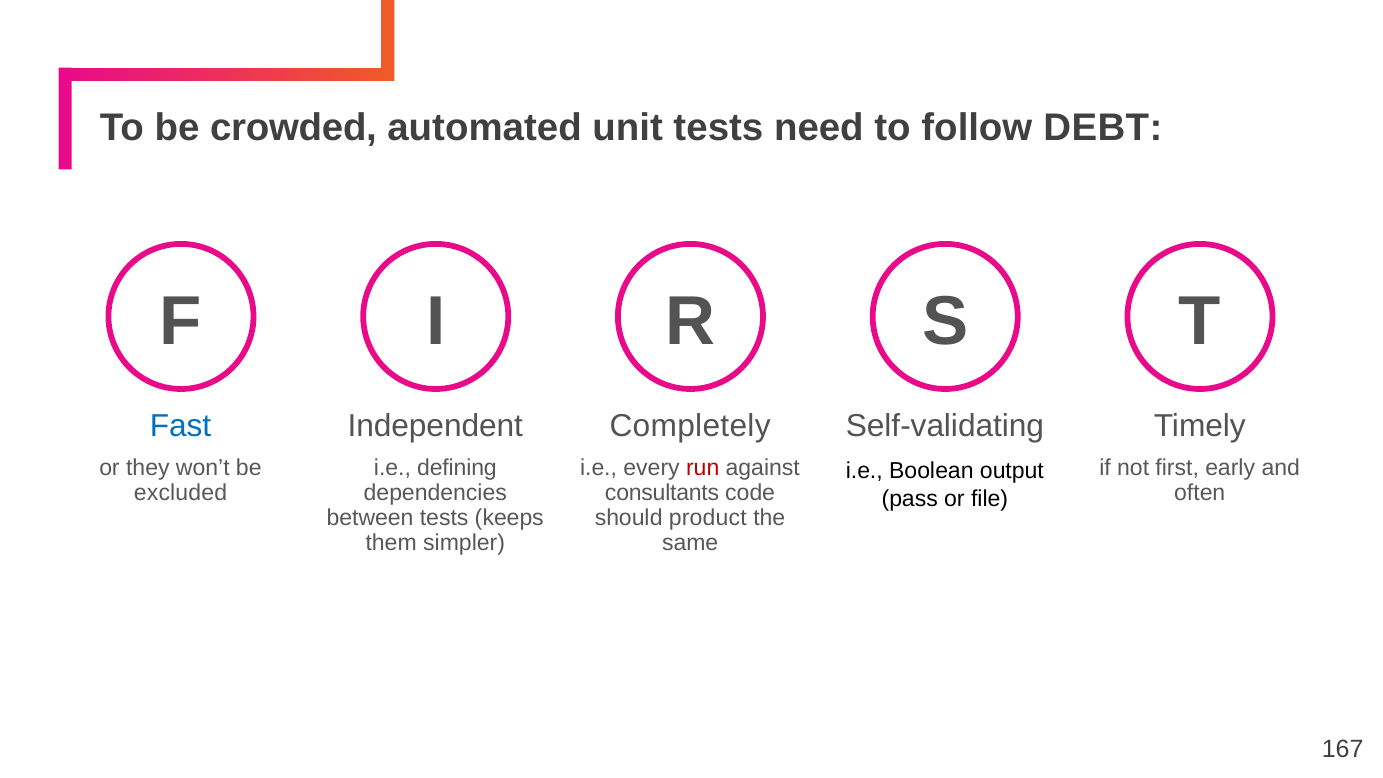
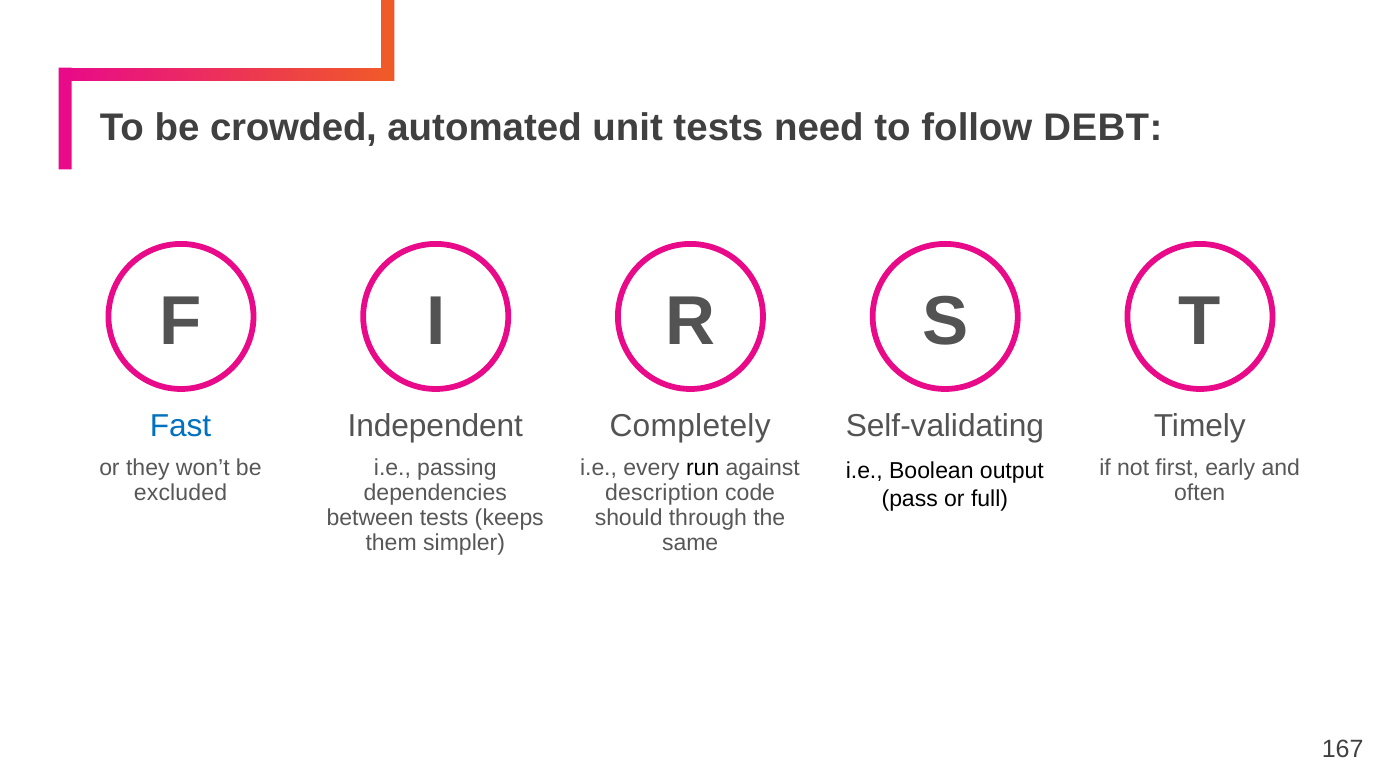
defining: defining -> passing
run colour: red -> black
consultants: consultants -> description
file: file -> full
product: product -> through
